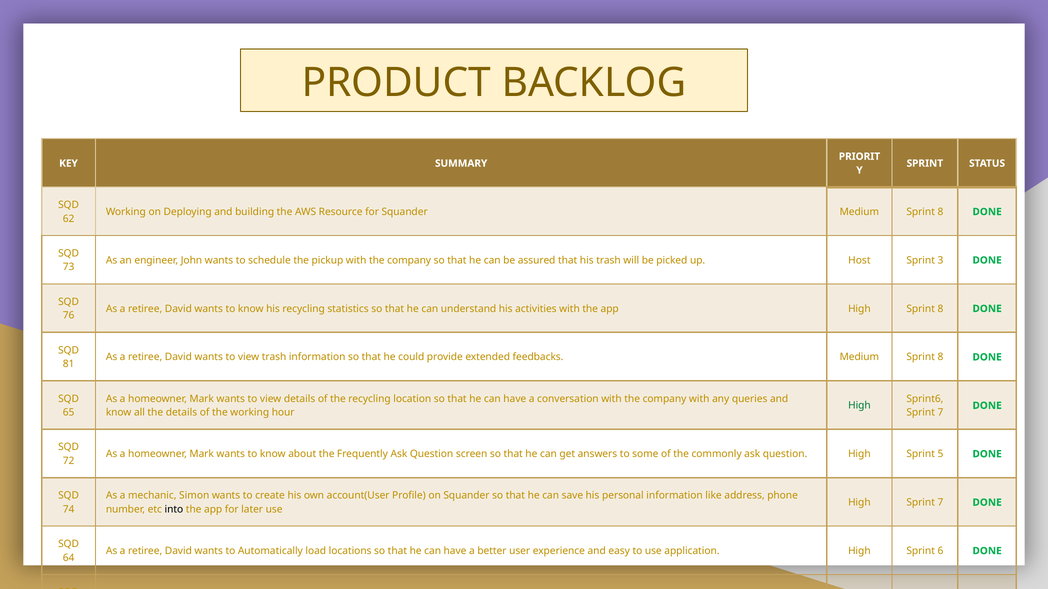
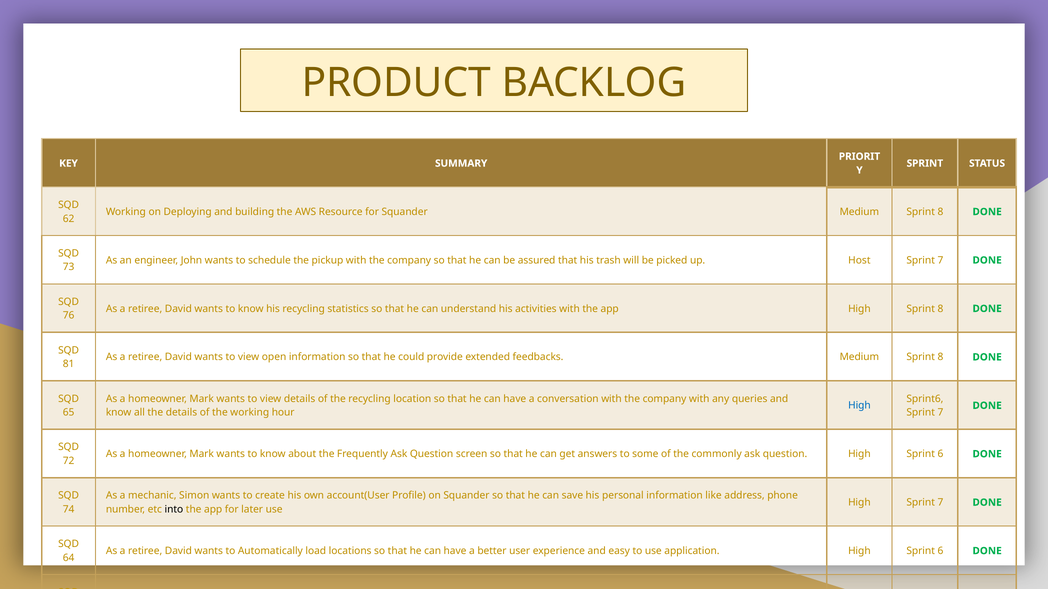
3 at (940, 260): 3 -> 7
view trash: trash -> open
High at (859, 406) colour: green -> blue
question High Sprint 5: 5 -> 6
